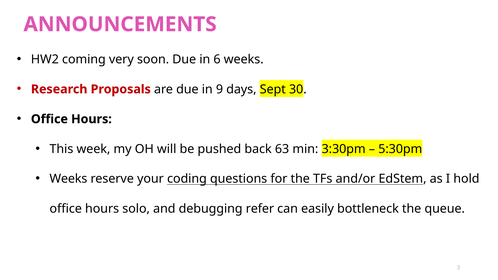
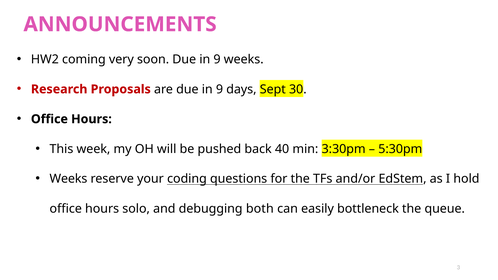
soon Due in 6: 6 -> 9
63: 63 -> 40
refer: refer -> both
